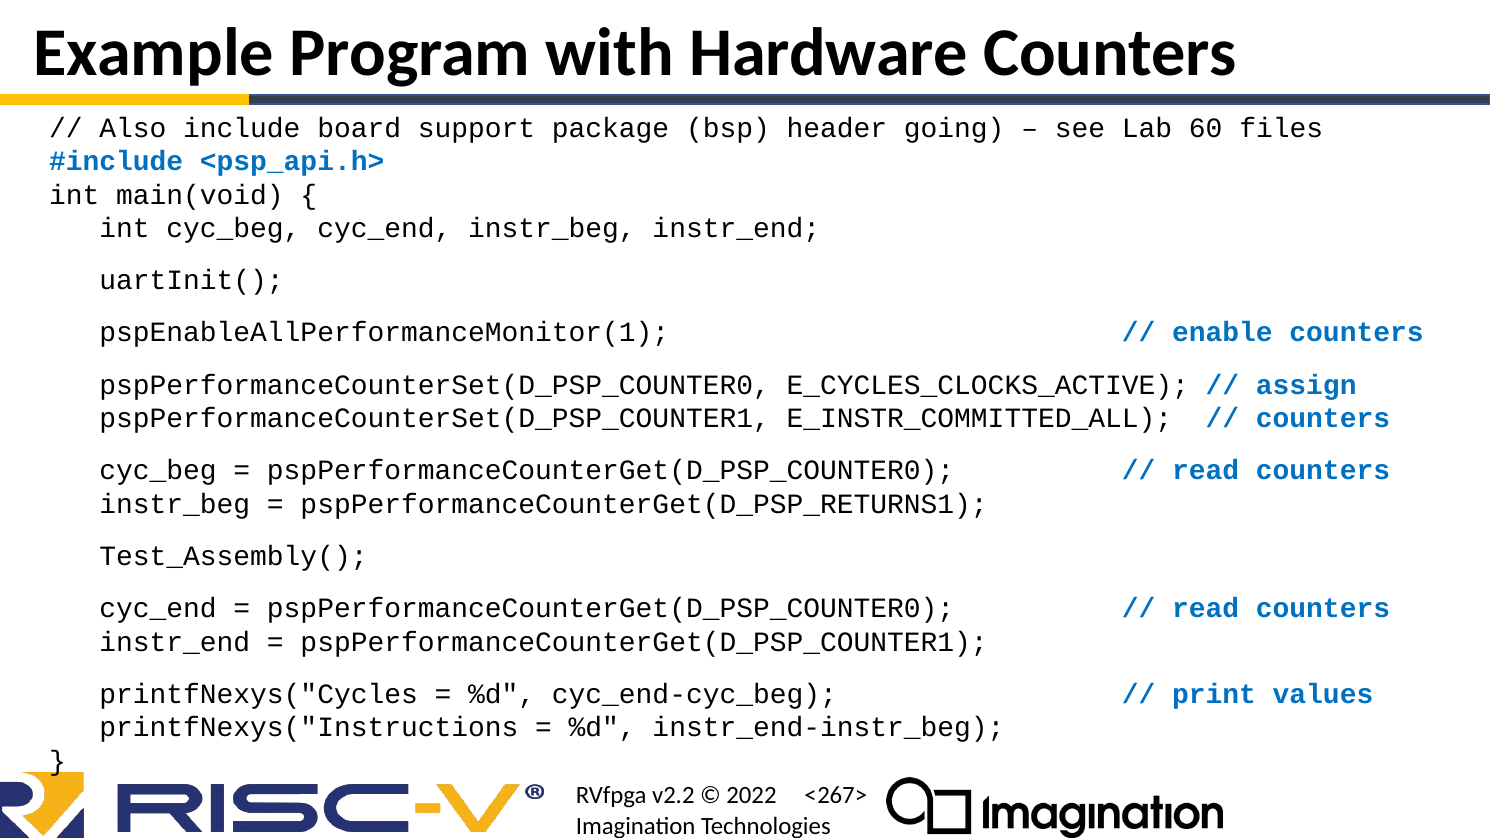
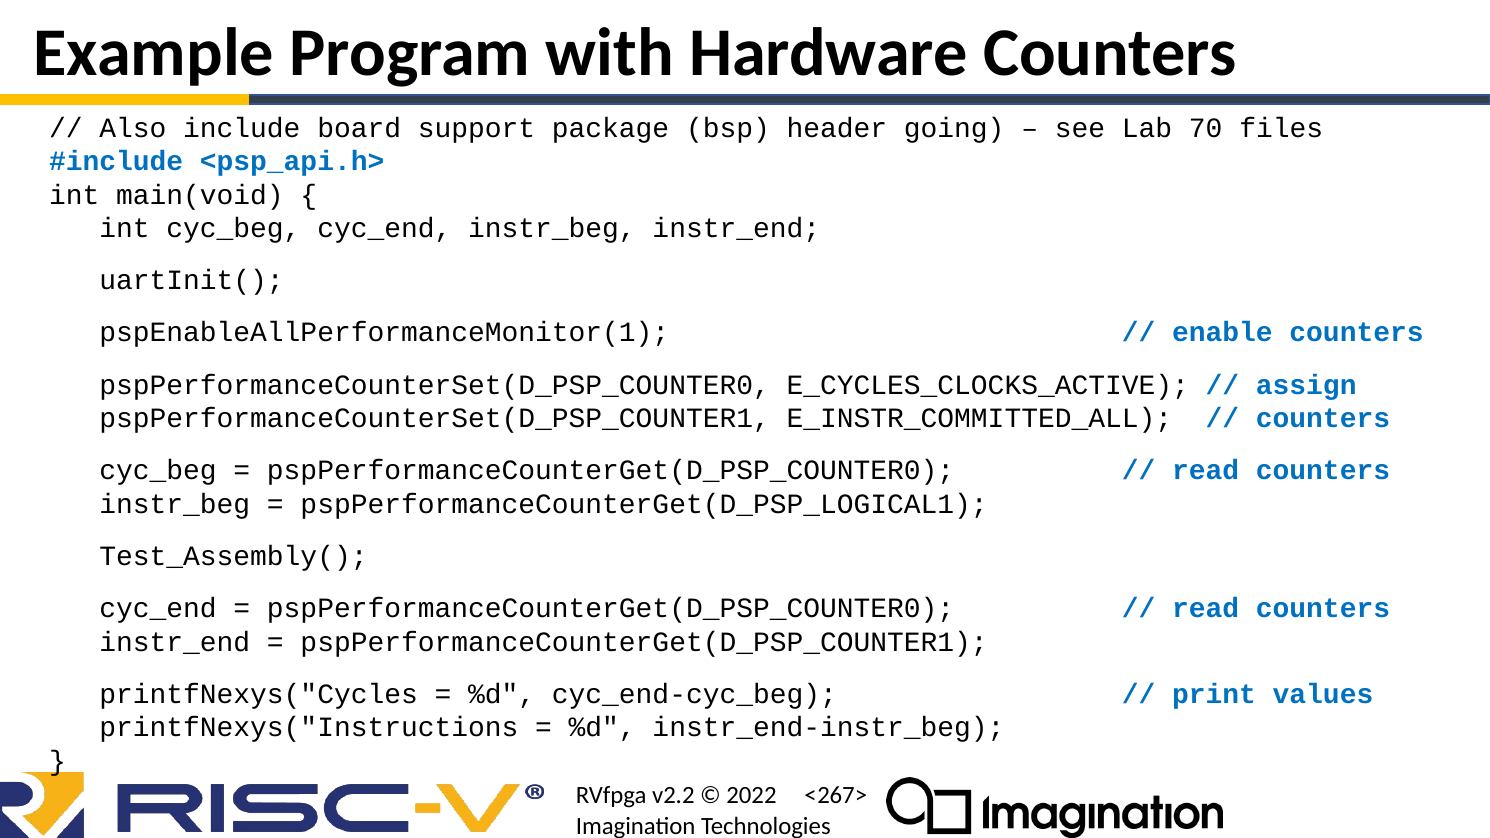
60: 60 -> 70
pspPerformanceCounterGet(D_PSP_RETURNS1: pspPerformanceCounterGet(D_PSP_RETURNS1 -> pspPerformanceCounterGet(D_PSP_LOGICAL1
